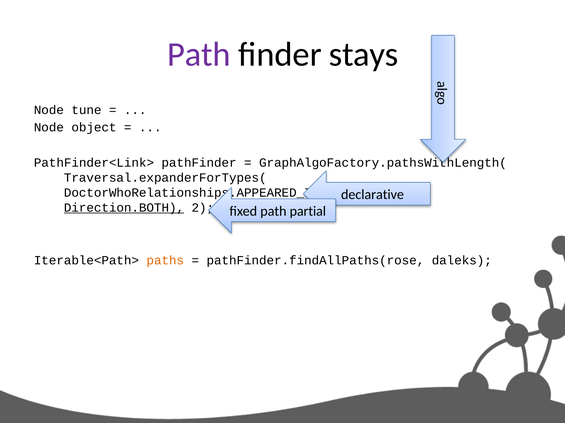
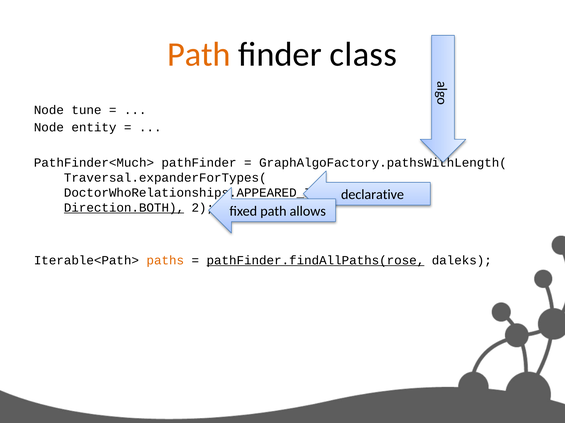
Path at (199, 55) colour: purple -> orange
stays: stays -> class
object: object -> entity
PathFinder<Link>: PathFinder<Link> -> PathFinder<Much>
partial: partial -> allows
pathFinder.findAllPaths(rose underline: none -> present
